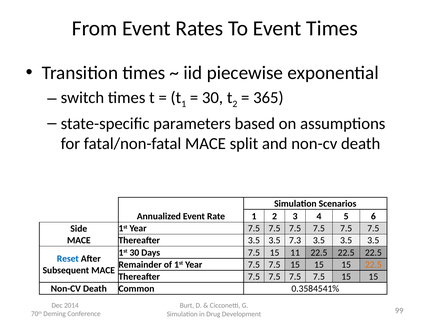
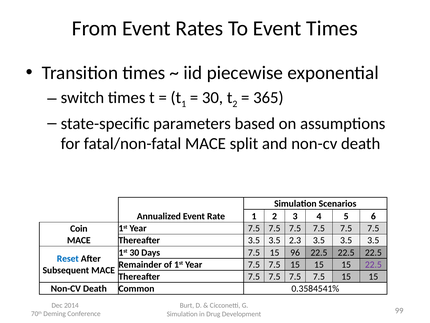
Side: Side -> Coin
7.3: 7.3 -> 2.3
11: 11 -> 96
22.5 at (373, 264) colour: orange -> purple
